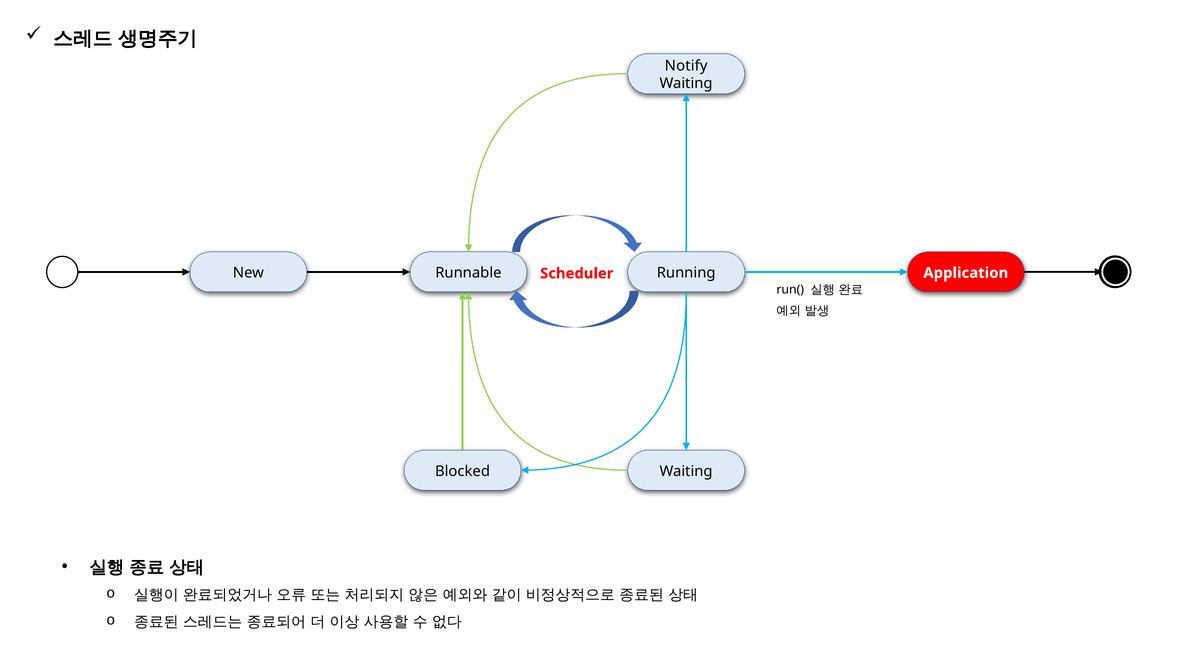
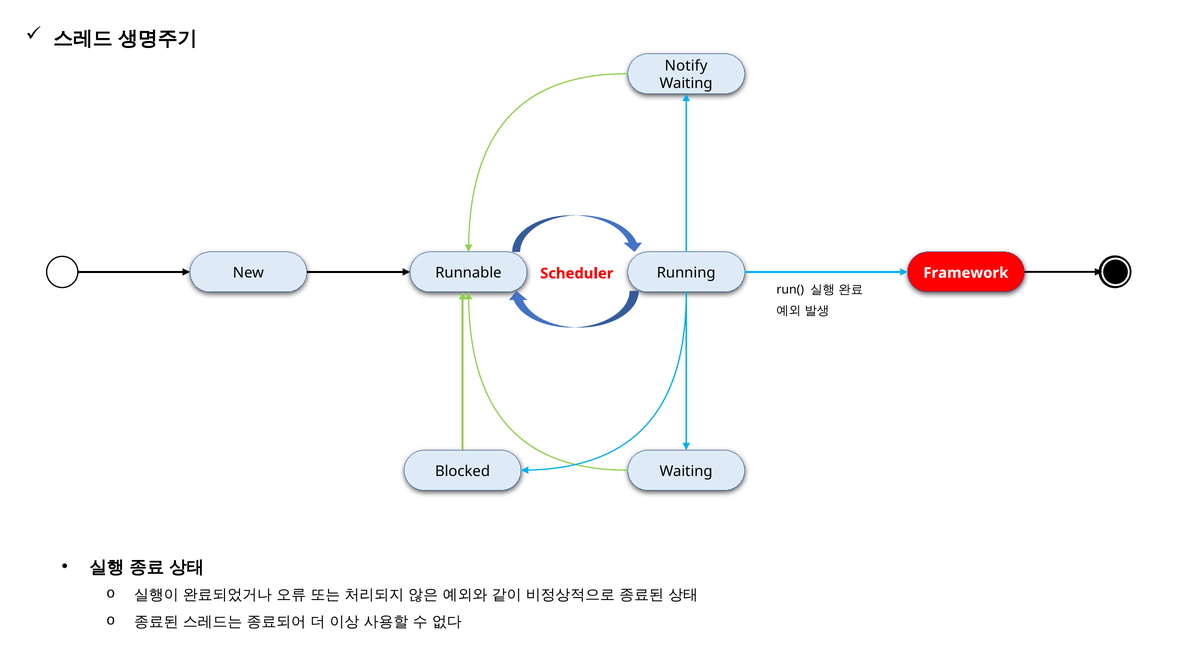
Application: Application -> Framework
